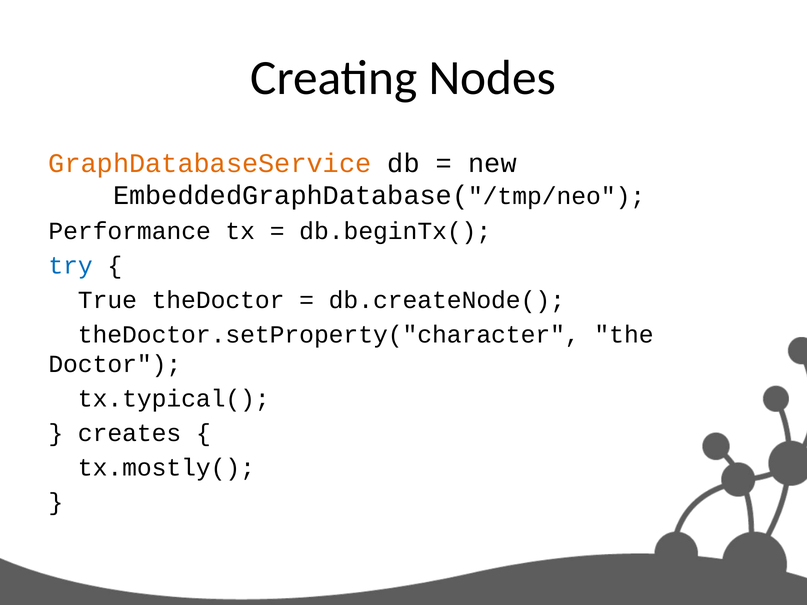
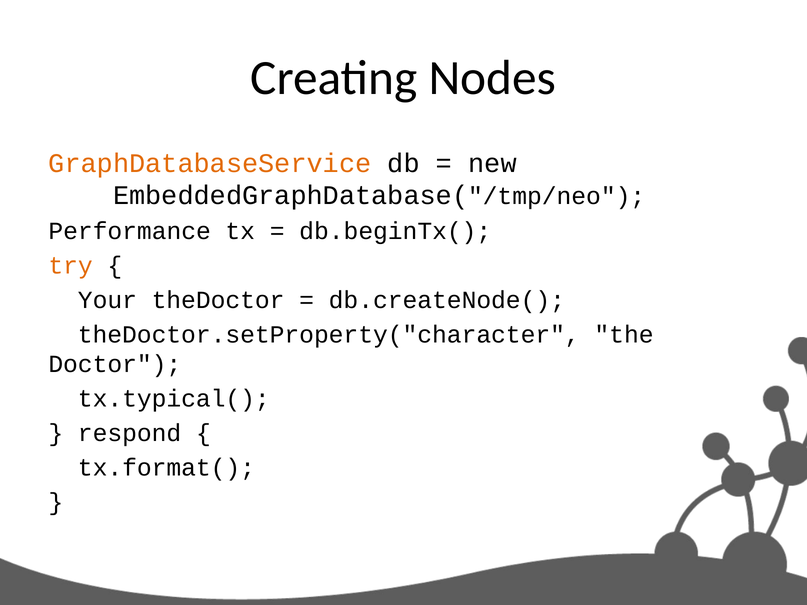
try colour: blue -> orange
True: True -> Your
creates: creates -> respond
tx.mostly(: tx.mostly( -> tx.format(
